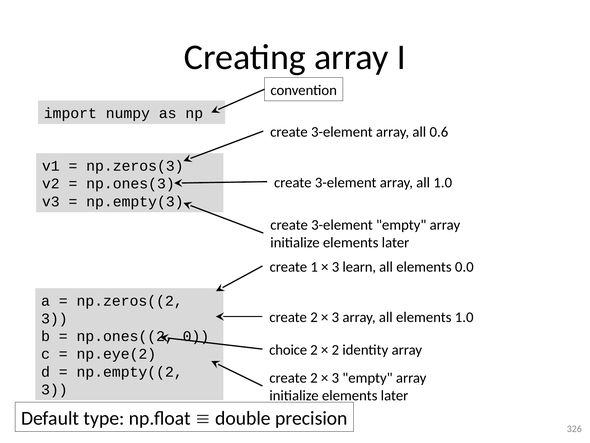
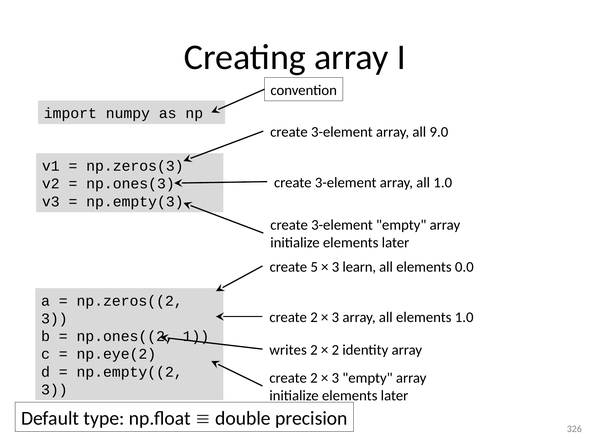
0.6: 0.6 -> 9.0
1: 1 -> 5
0: 0 -> 1
choice: choice -> writes
